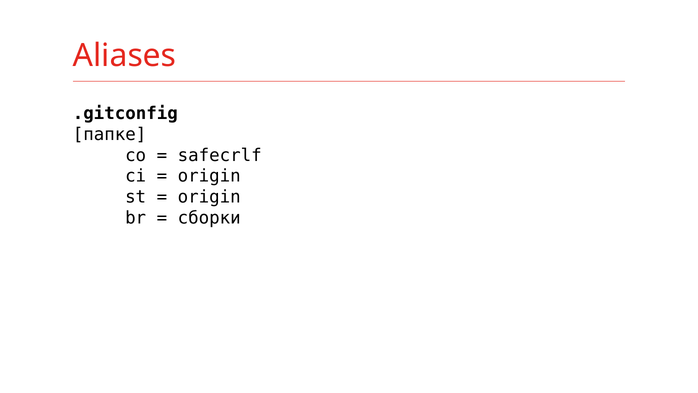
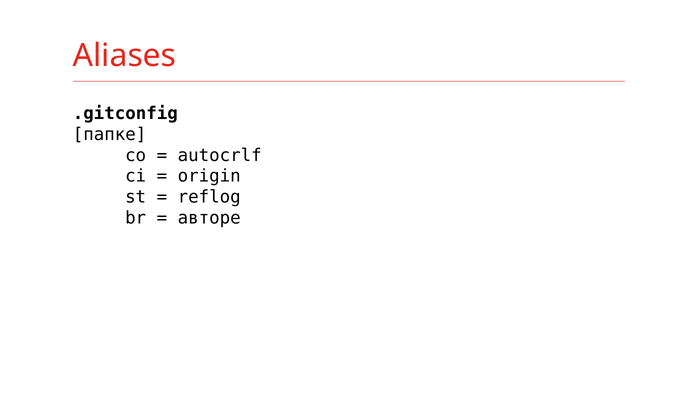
safecrlf: safecrlf -> autocrlf
origin at (209, 197): origin -> reflog
сборки: сборки -> авторе
